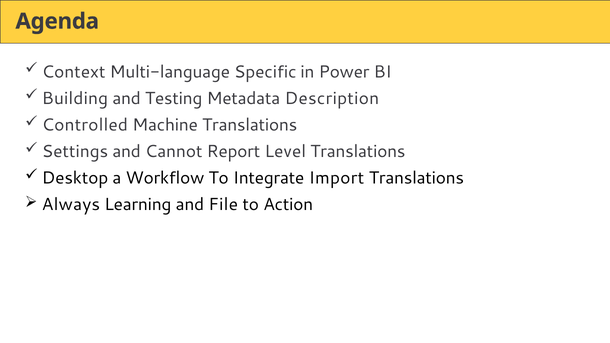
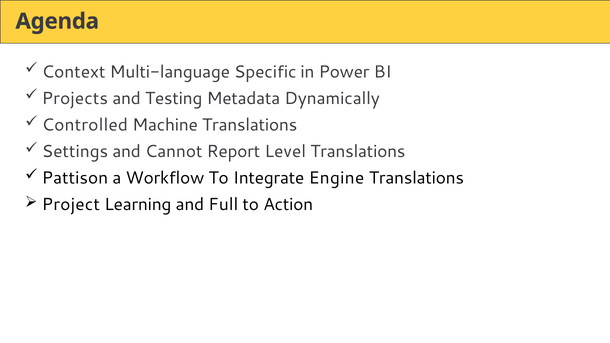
Building: Building -> Projects
Description: Description -> Dynamically
Desktop: Desktop -> Pattison
Import: Import -> Engine
Always: Always -> Project
File: File -> Full
